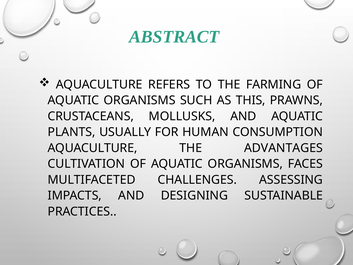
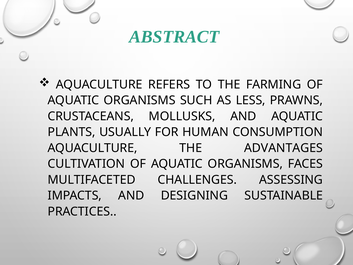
THIS: THIS -> LESS
